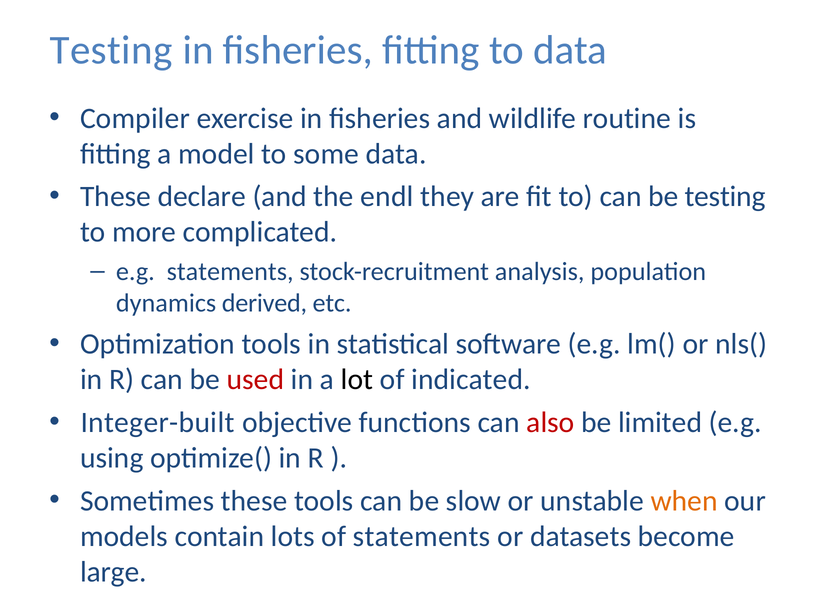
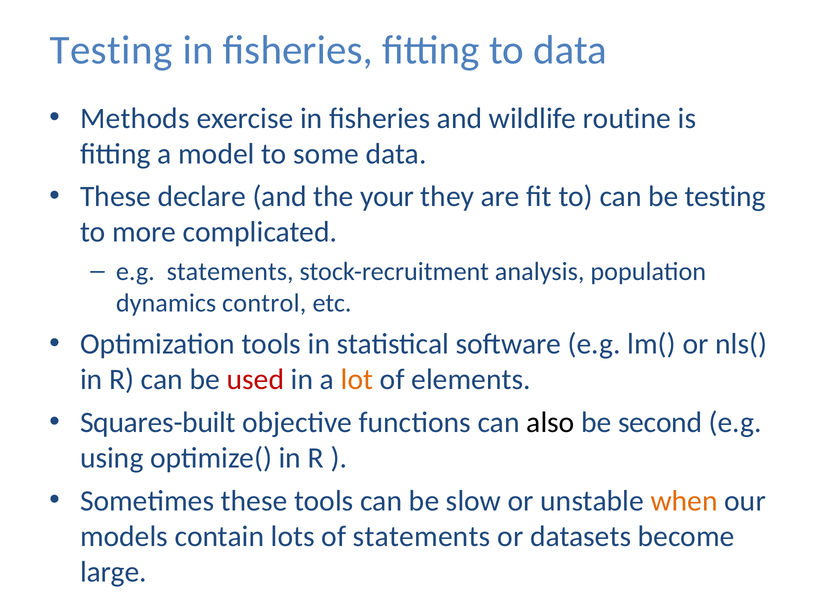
Compiler: Compiler -> Methods
endl: endl -> your
derived: derived -> control
lot colour: black -> orange
indicated: indicated -> elements
Integer-built: Integer-built -> Squares-built
also colour: red -> black
limited: limited -> second
